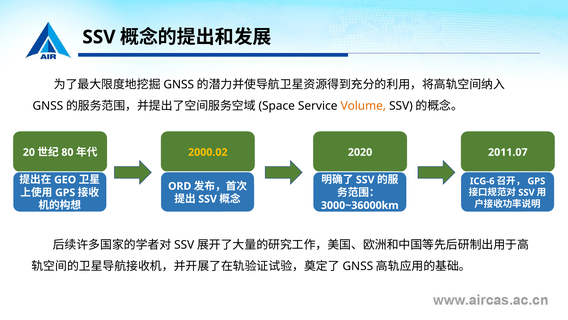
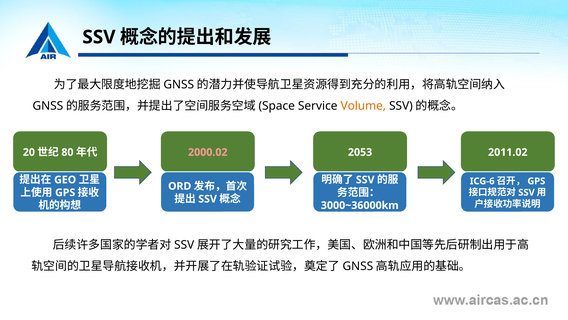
2000.02 colour: yellow -> pink
2020: 2020 -> 2053
2011.07: 2011.07 -> 2011.02
